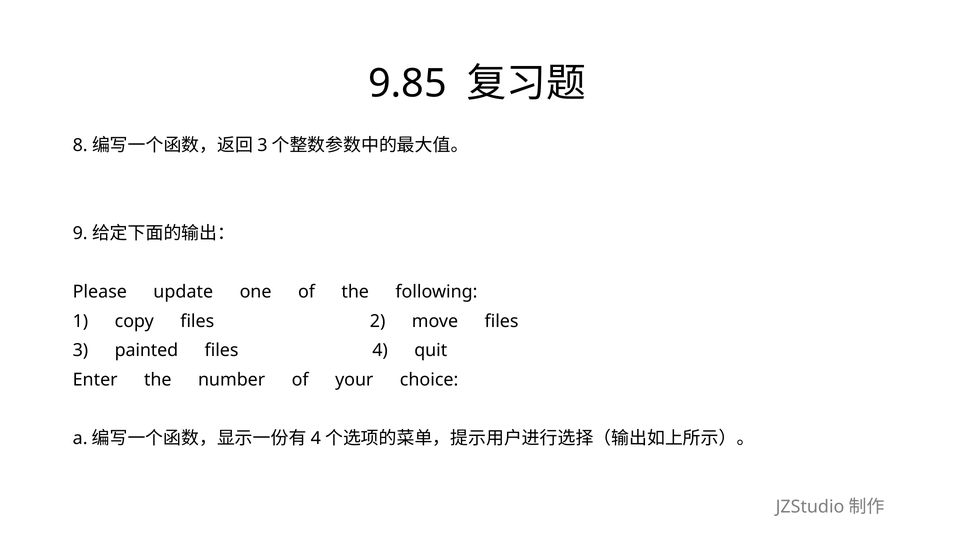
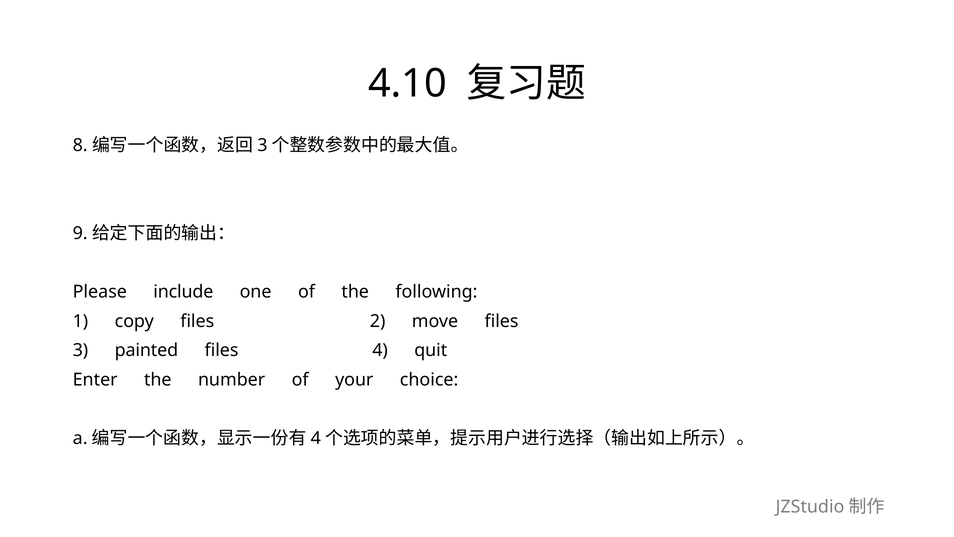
9.85: 9.85 -> 4.10
update: update -> include
